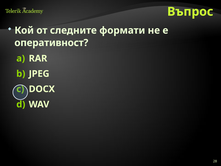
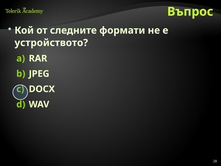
оперативност: оперативност -> устройството
